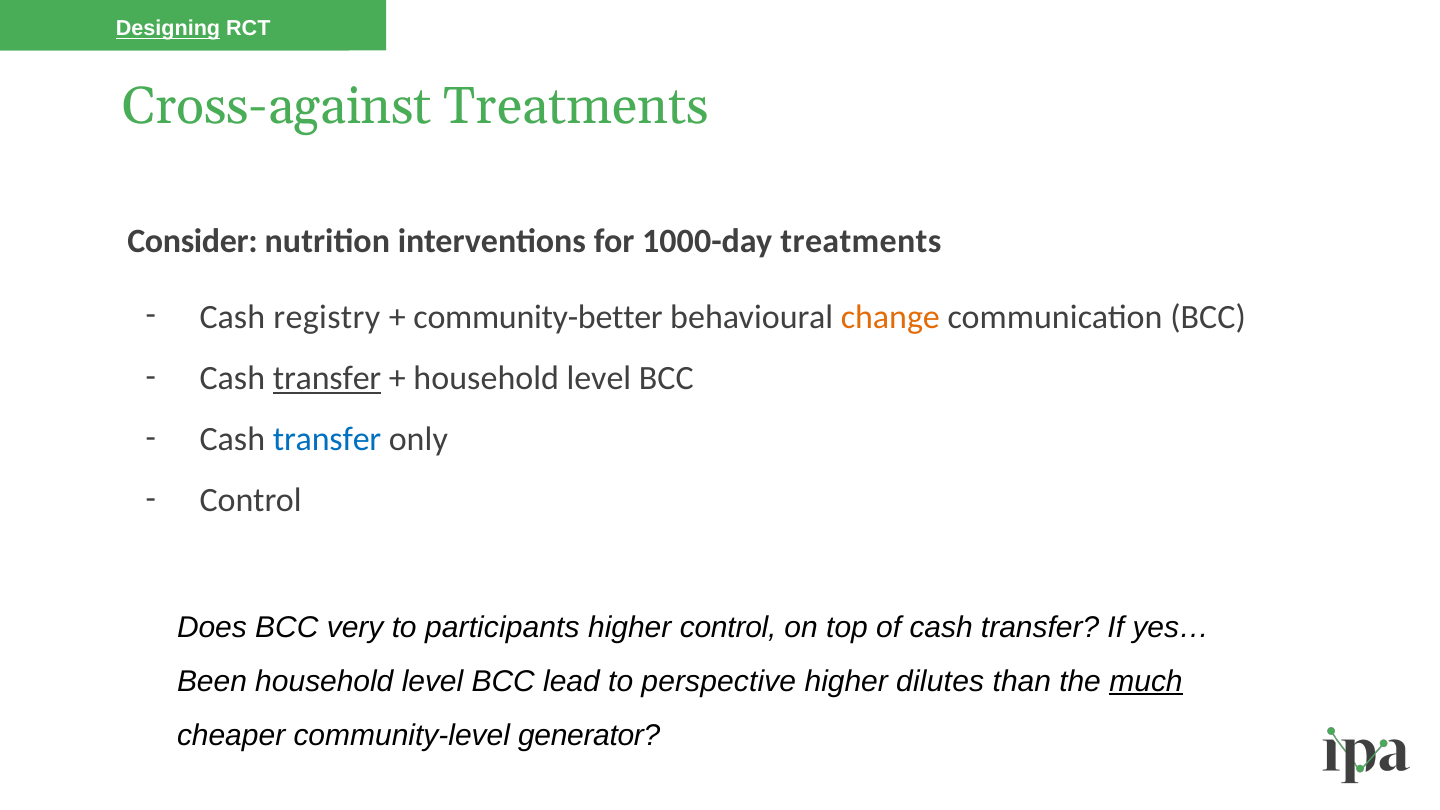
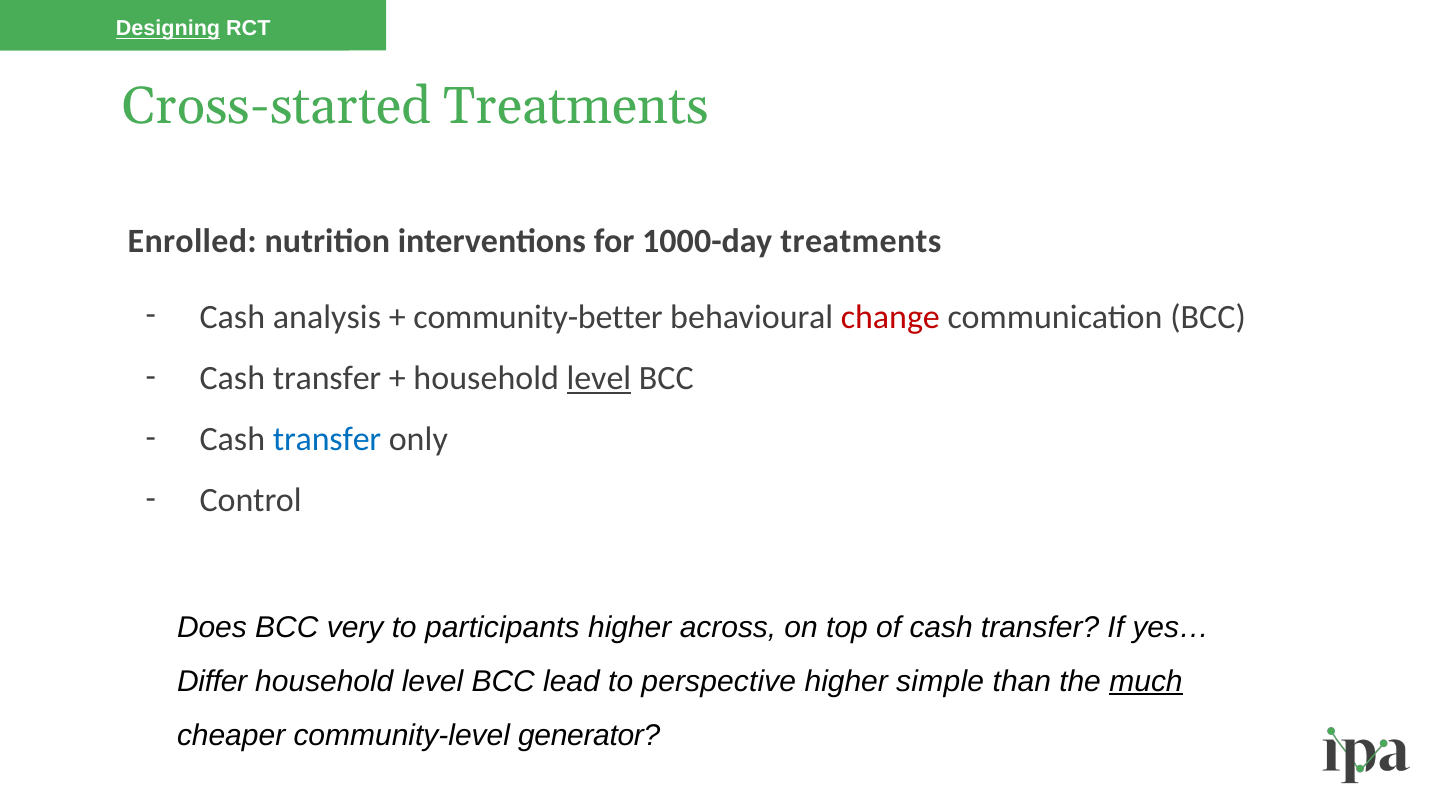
Cross-against: Cross-against -> Cross-started
Consider: Consider -> Enrolled
registry: registry -> analysis
change colour: orange -> red
transfer at (327, 378) underline: present -> none
level at (599, 378) underline: none -> present
higher control: control -> across
Been: Been -> Differ
dilutes: dilutes -> simple
